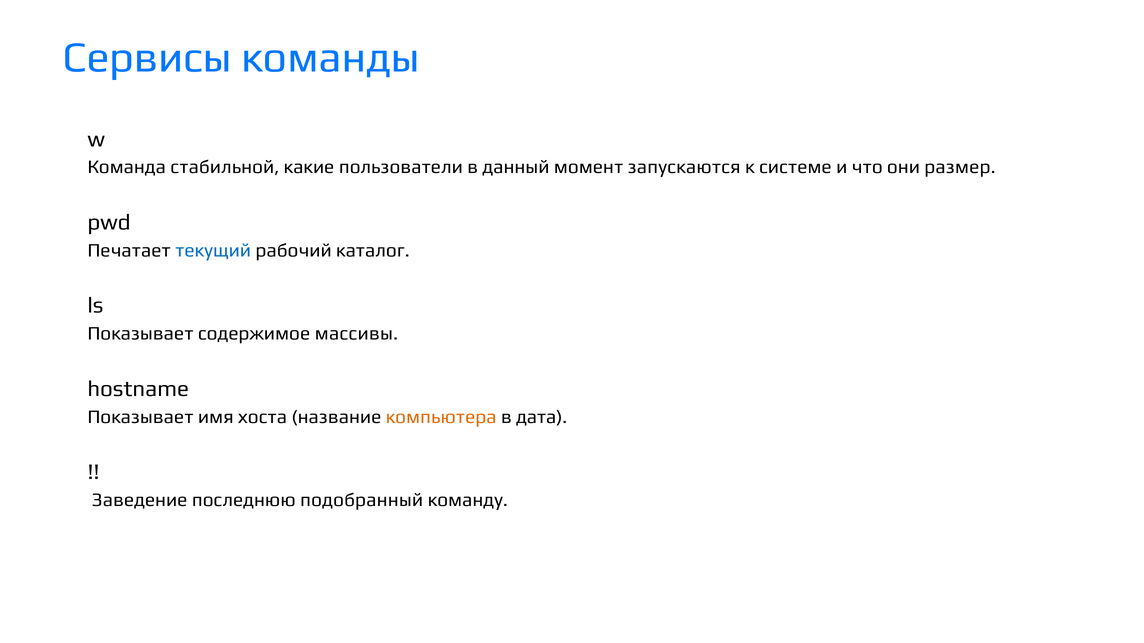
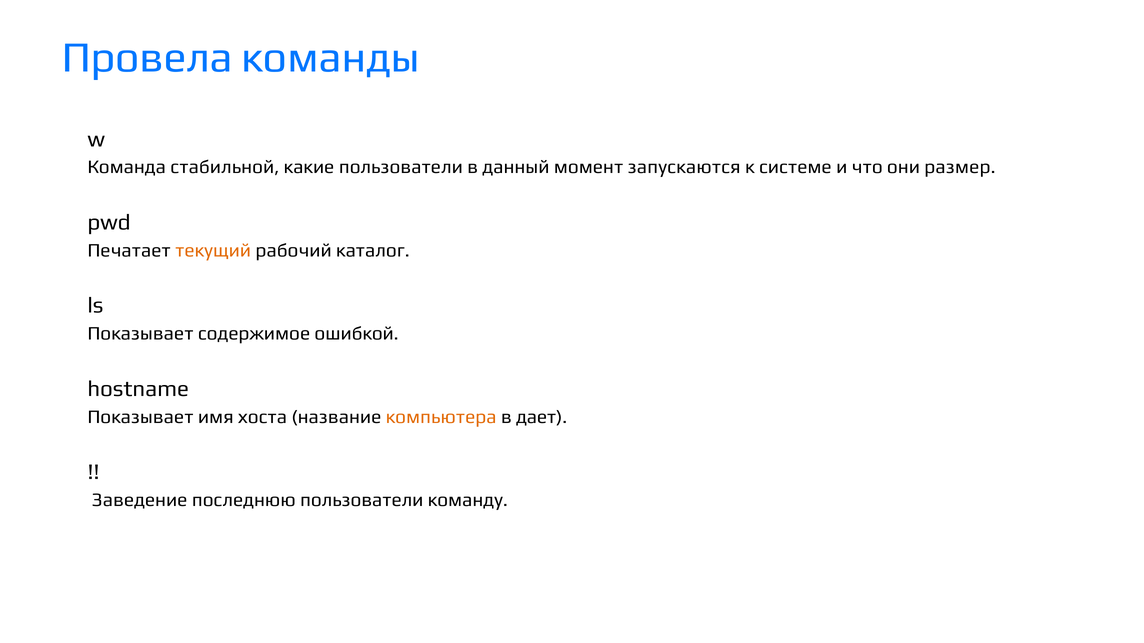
Сервисы: Сервисы -> Провела
текущий colour: blue -> orange
массивы: массивы -> ошибкой
дата: дата -> дает
последнюю подобранный: подобранный -> пользователи
